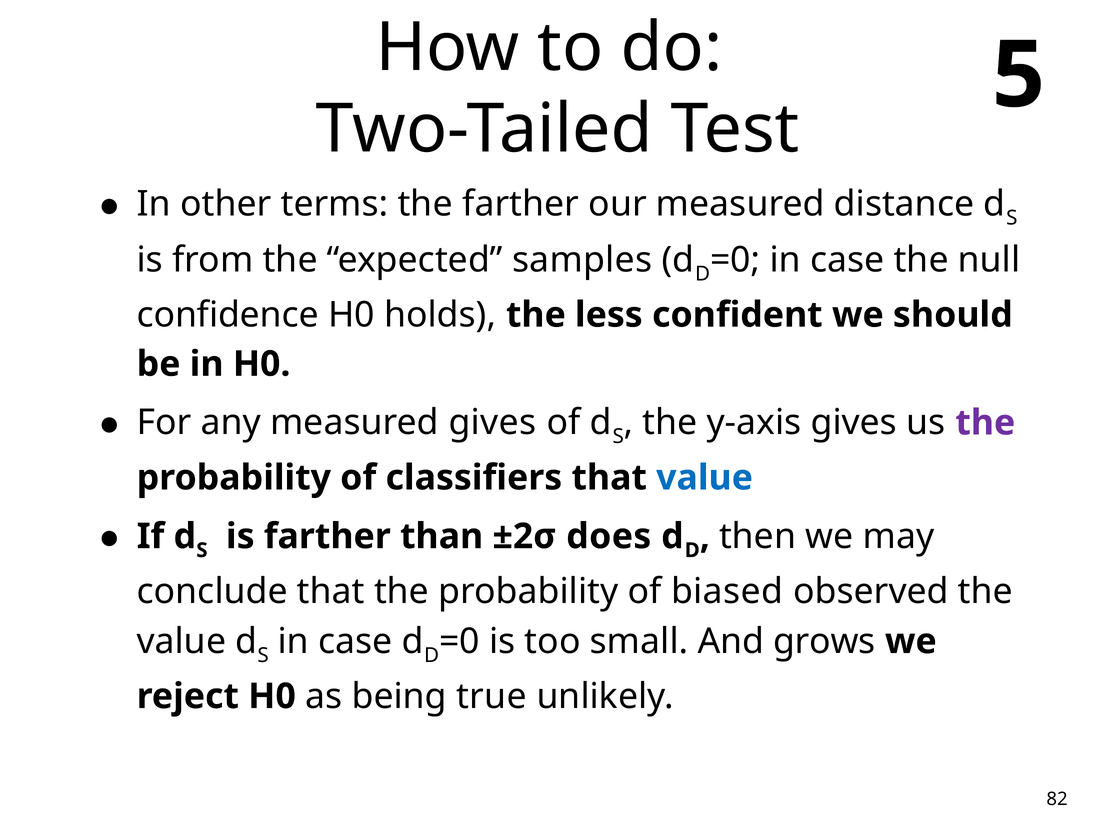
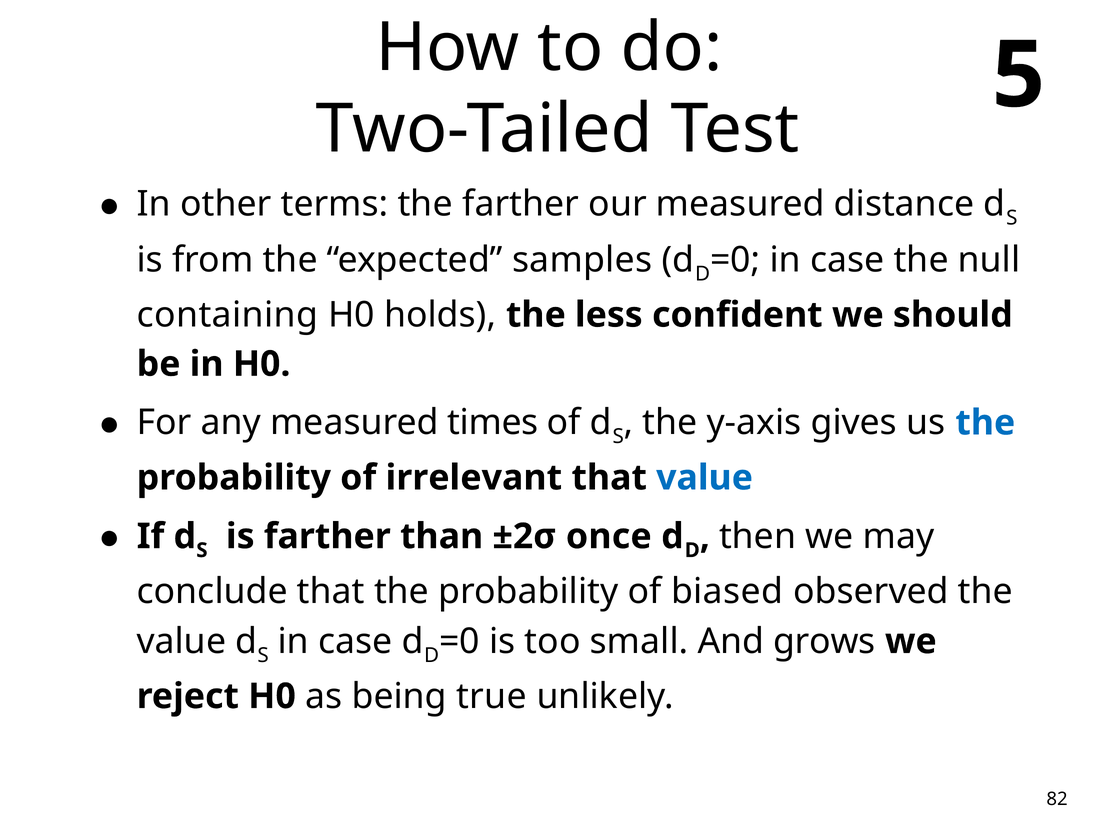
confidence: confidence -> containing
measured gives: gives -> times
the at (985, 423) colour: purple -> blue
classifiers: classifiers -> irrelevant
does: does -> once
